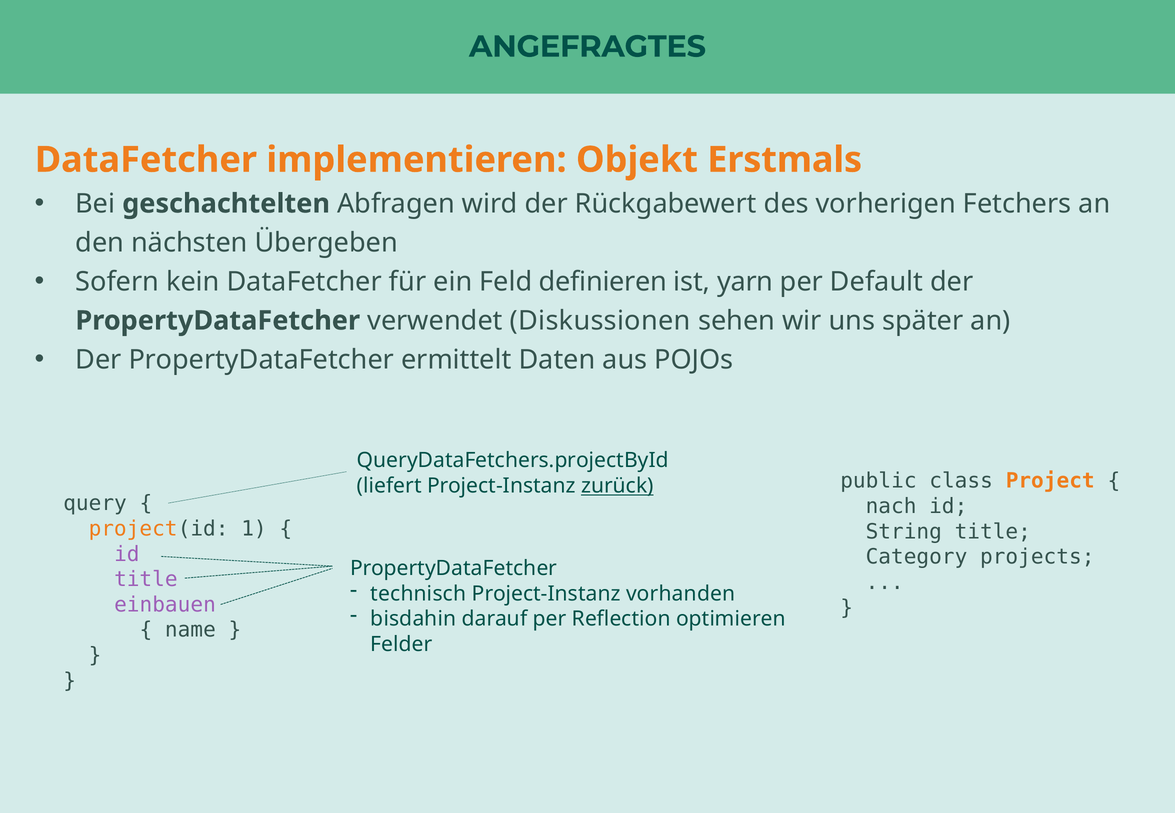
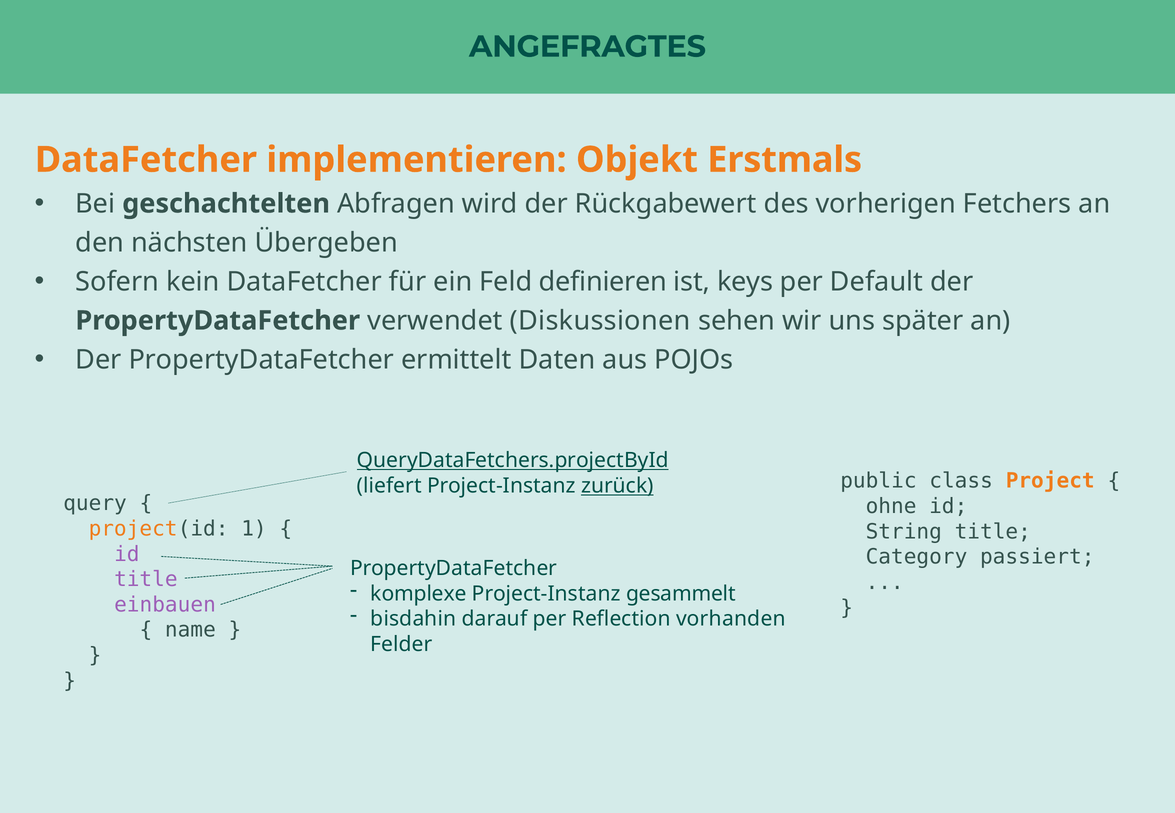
yarn: yarn -> keys
QueryDataFetchers.projectById underline: none -> present
nach: nach -> ohne
projects: projects -> passiert
technisch: technisch -> komplexe
vorhanden: vorhanden -> gesammelt
optimieren: optimieren -> vorhanden
